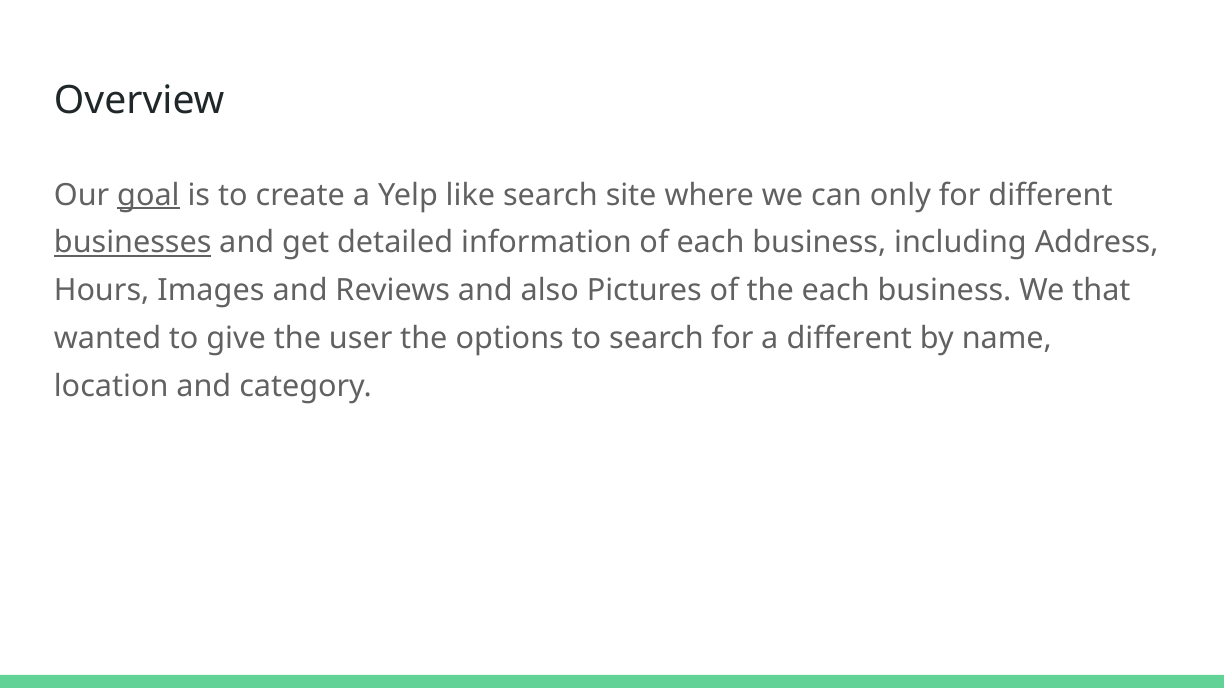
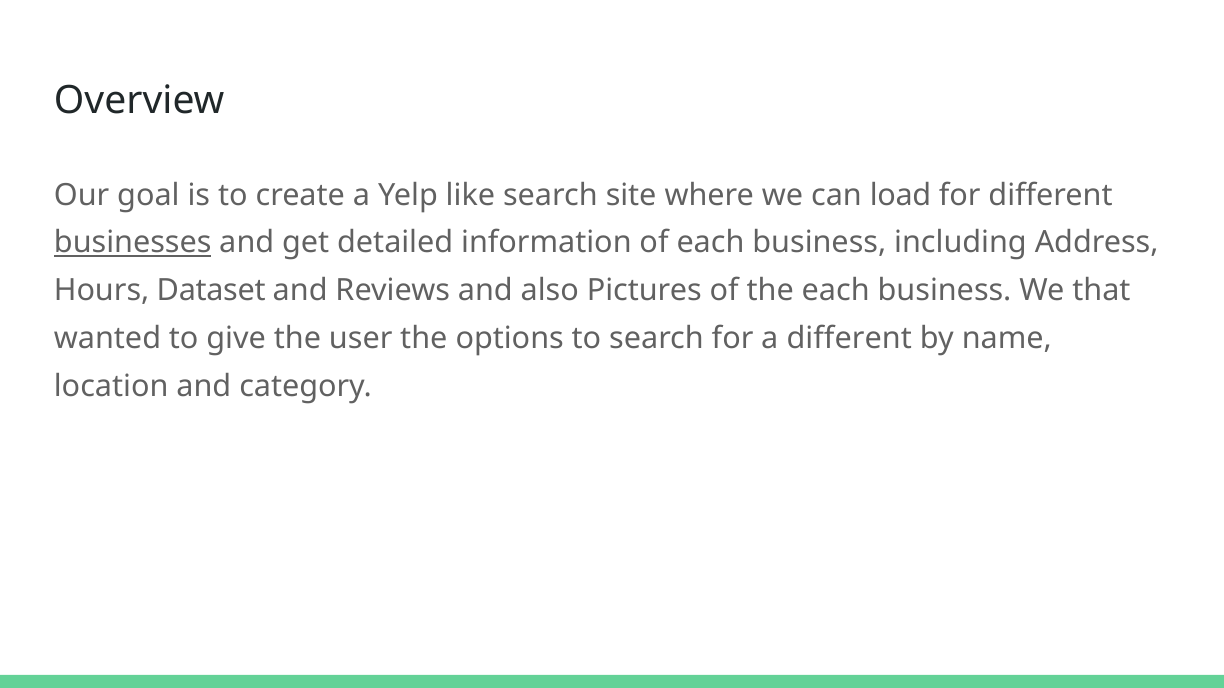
goal underline: present -> none
only: only -> load
Images: Images -> Dataset
